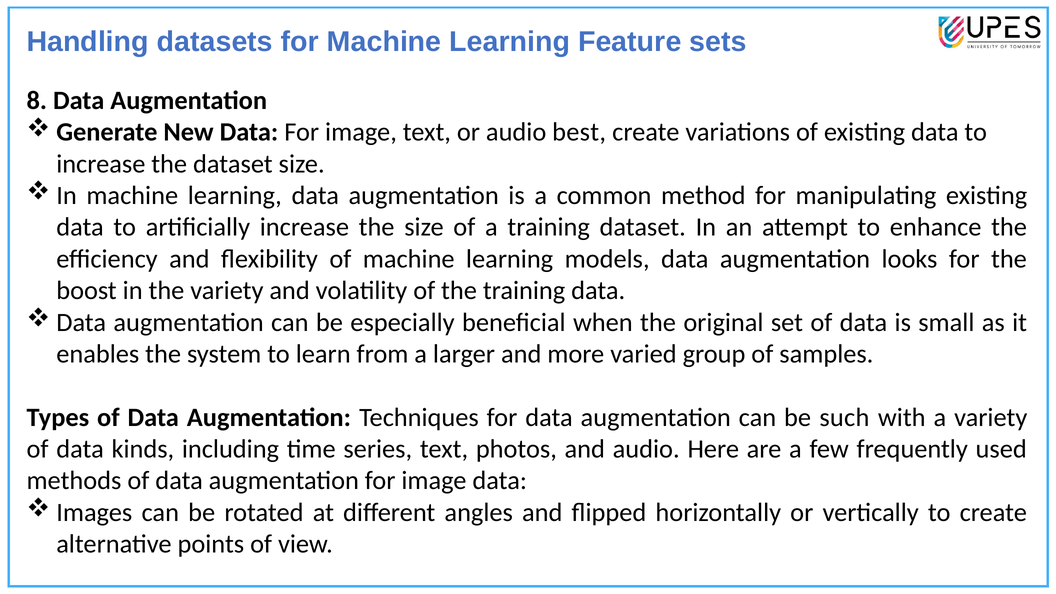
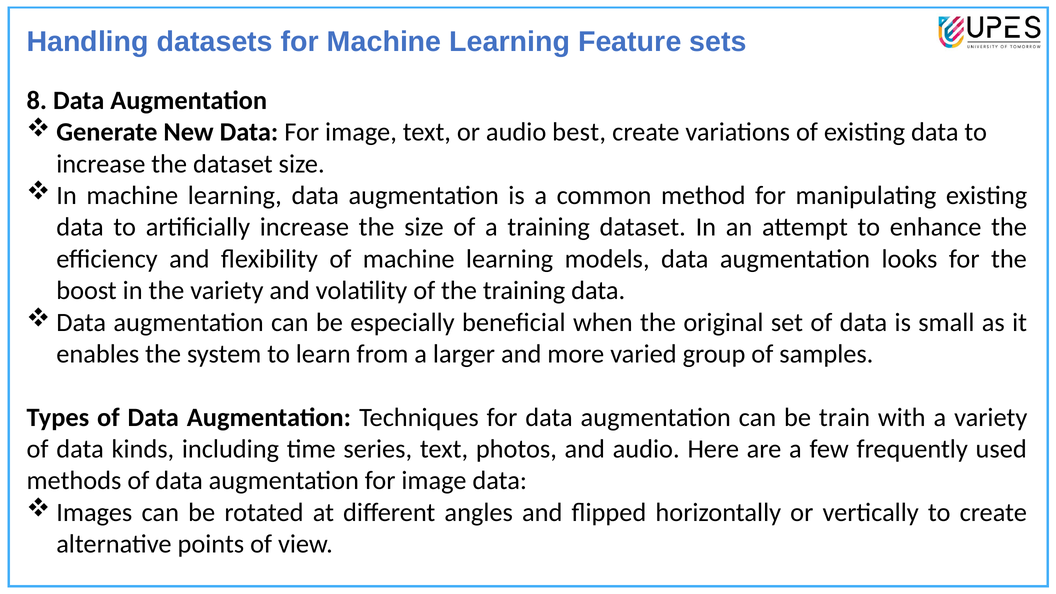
such: such -> train
